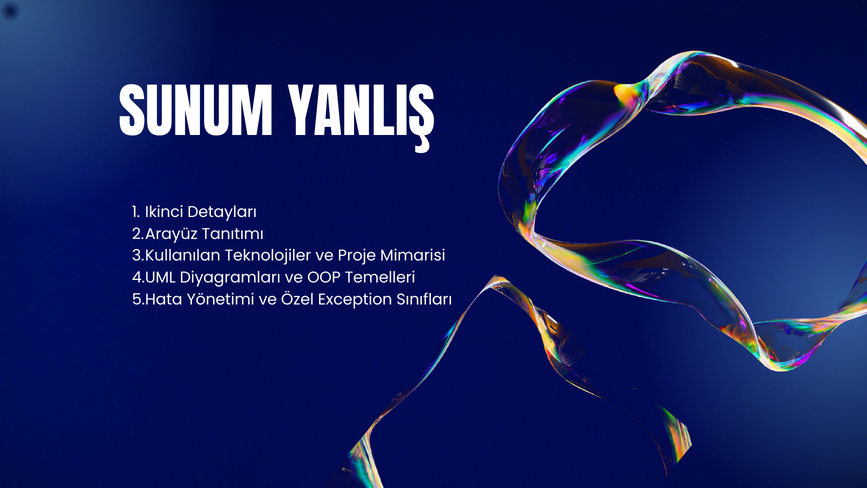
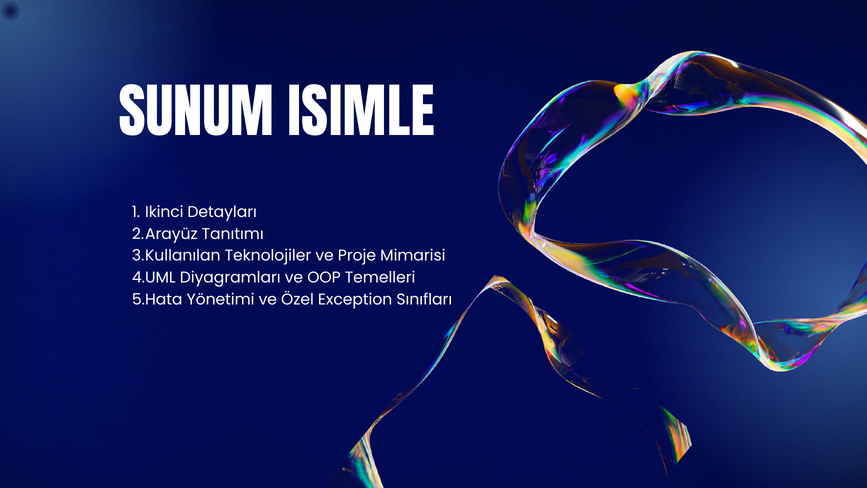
YANLIŞ: YANLIŞ -> ISIMLE
